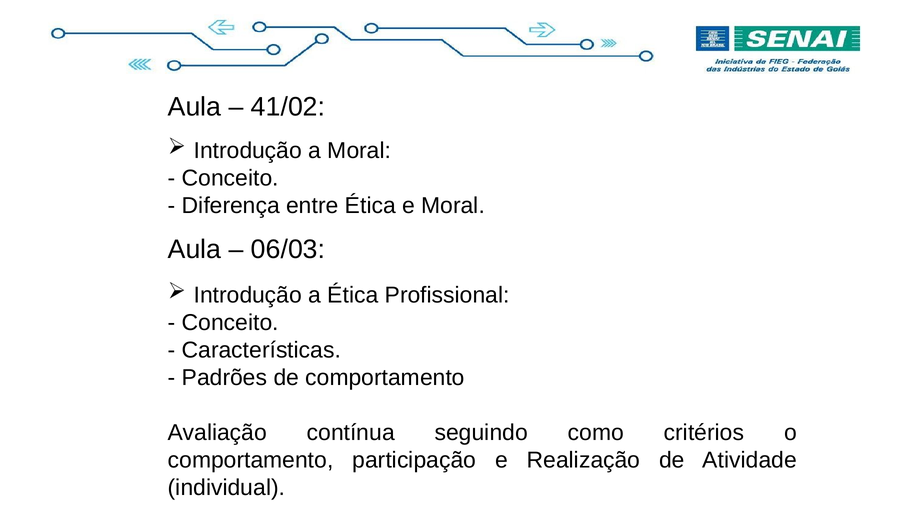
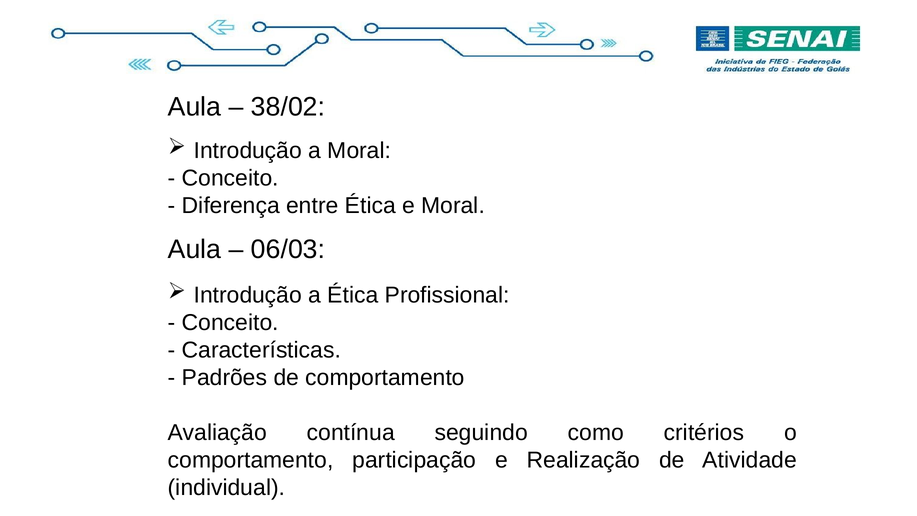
41/02: 41/02 -> 38/02
